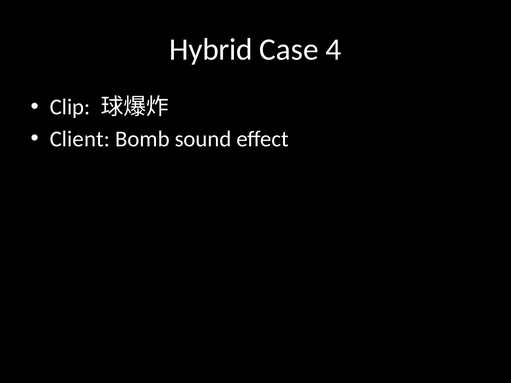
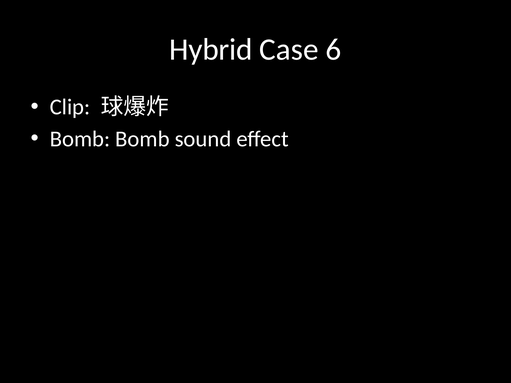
4: 4 -> 6
Client at (80, 139): Client -> Bomb
